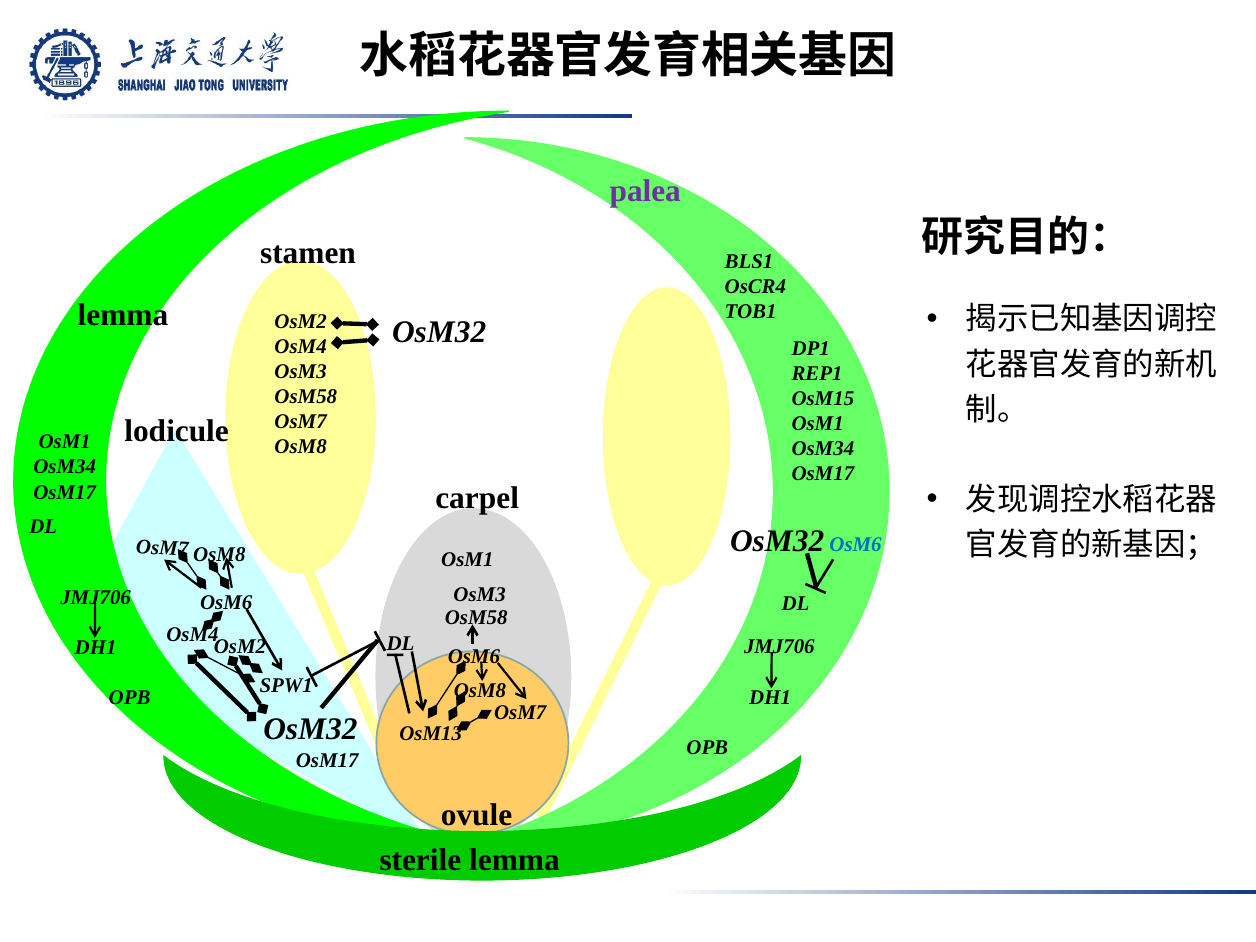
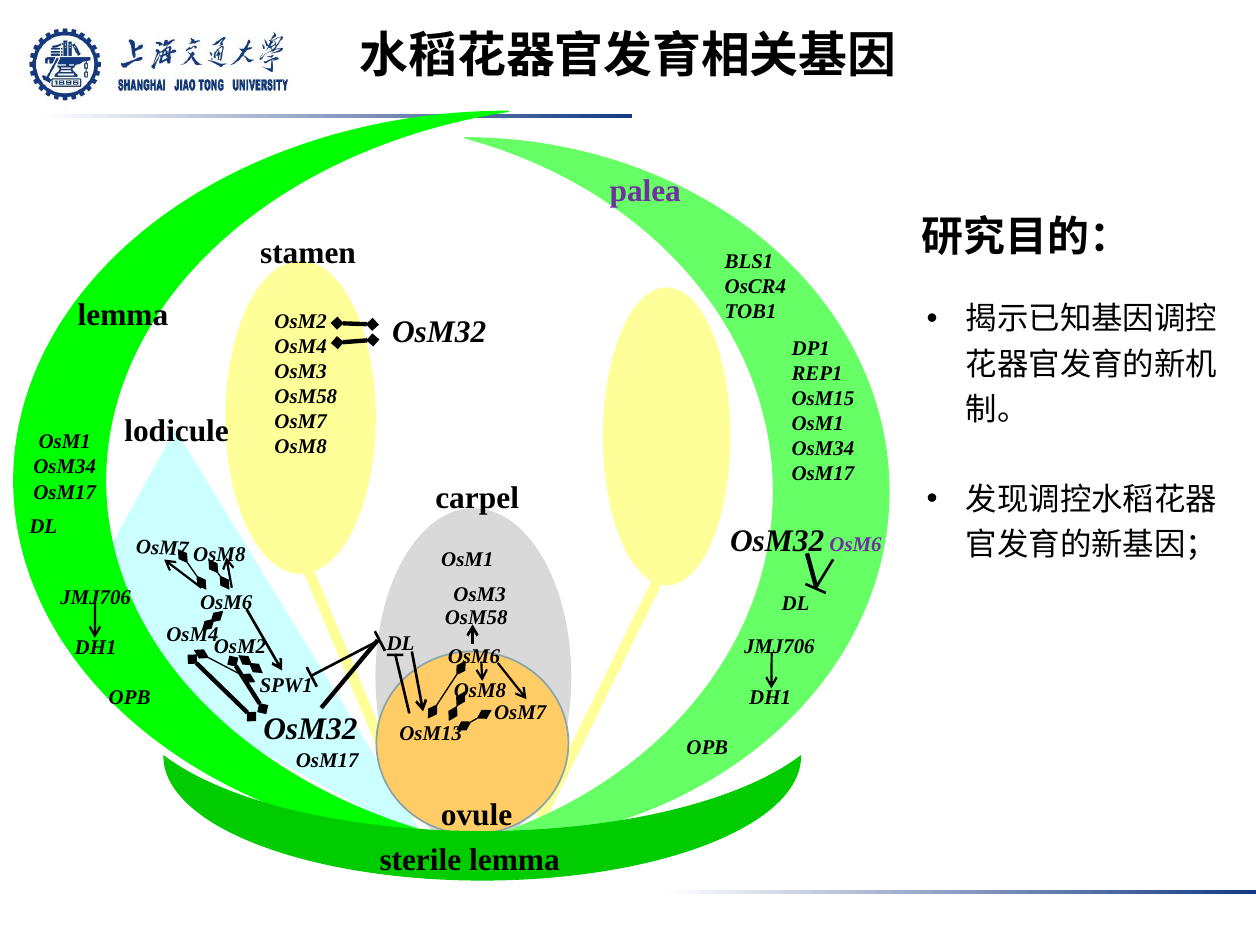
OsM6 at (856, 544) colour: blue -> purple
